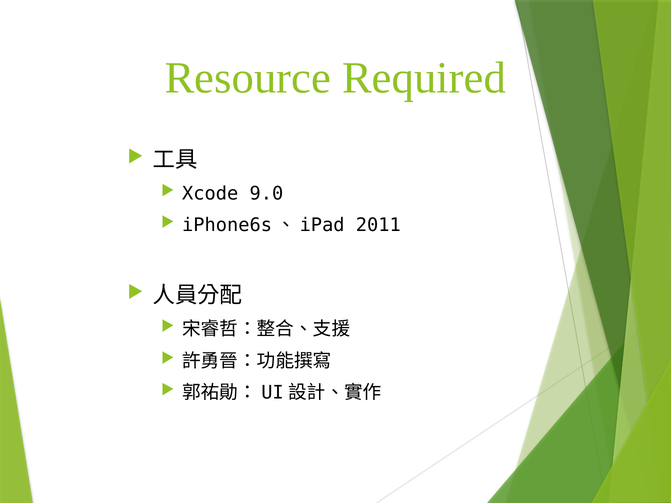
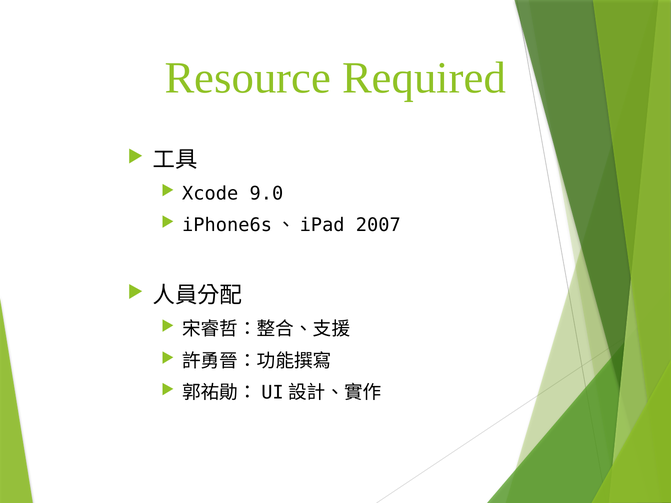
2011: 2011 -> 2007
